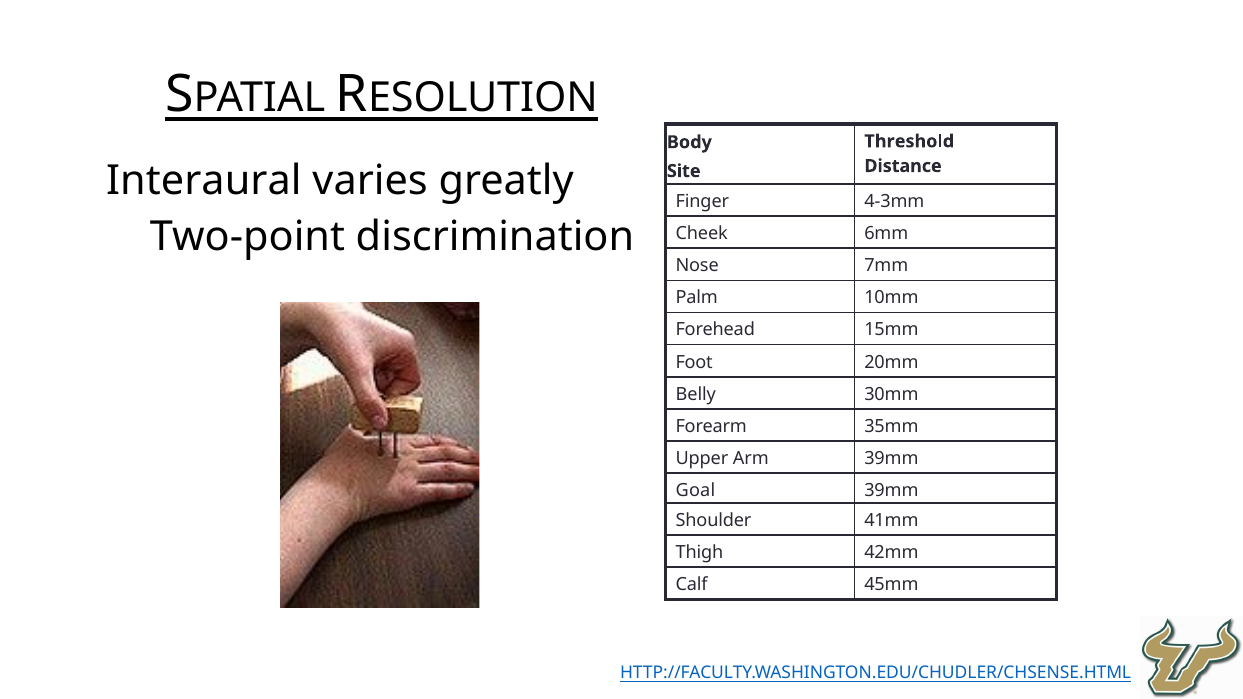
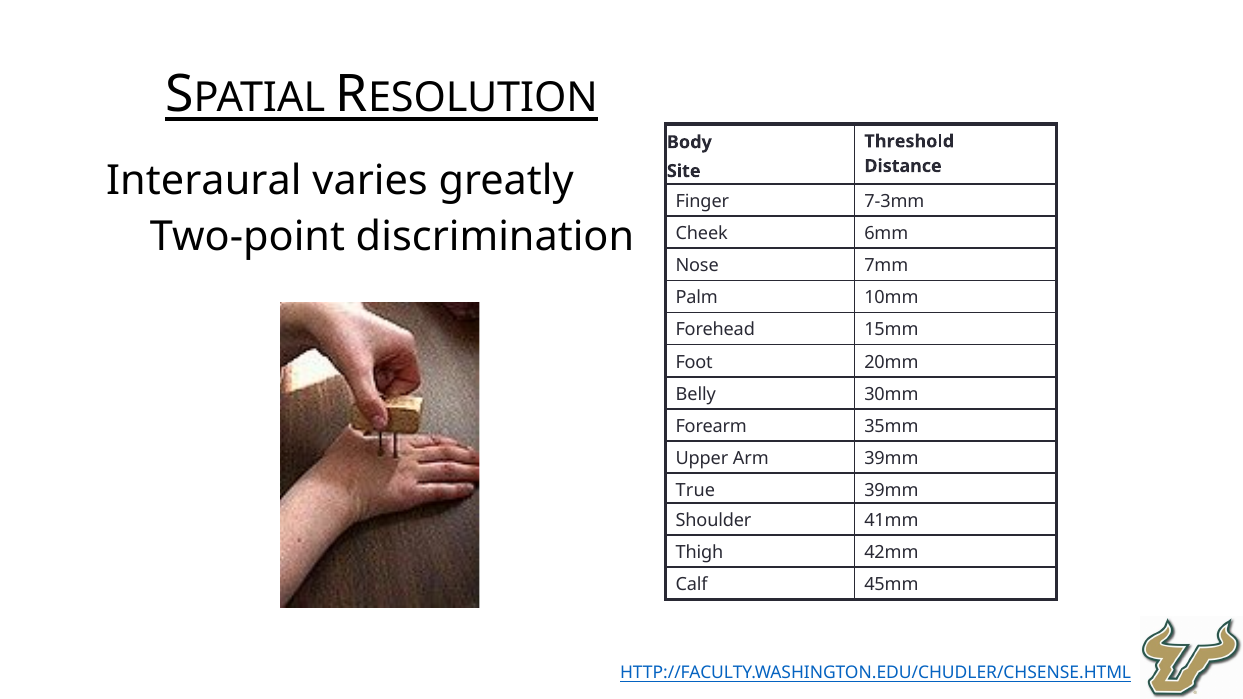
4-3mm: 4-3mm -> 7-3mm
Goal: Goal -> True
